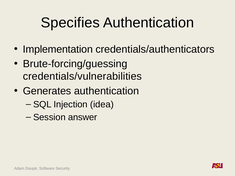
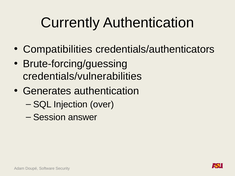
Specifies: Specifies -> Currently
Implementation: Implementation -> Compatibilities
idea: idea -> over
